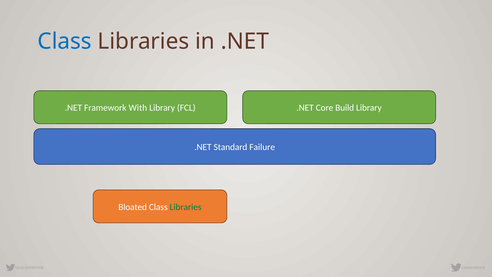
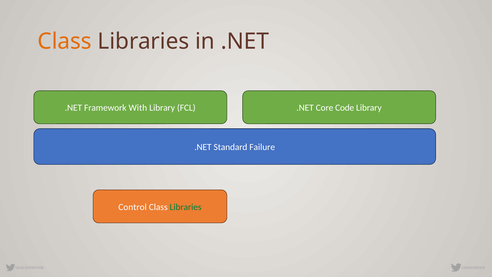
Class at (65, 41) colour: blue -> orange
Build: Build -> Code
Bloated: Bloated -> Control
